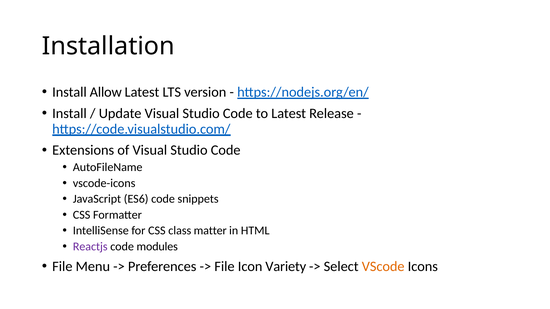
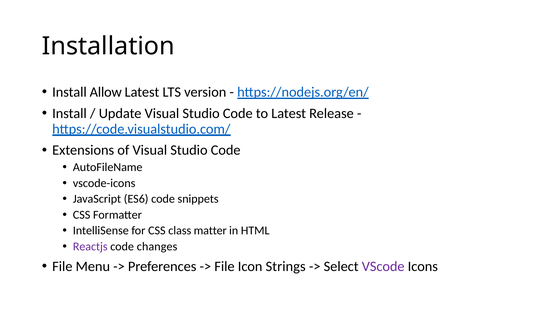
modules: modules -> changes
Variety: Variety -> Strings
VScode colour: orange -> purple
